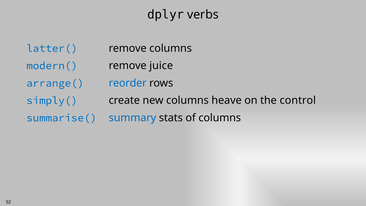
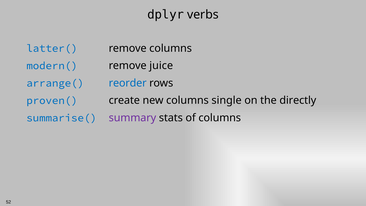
simply(: simply( -> proven(
heave: heave -> single
control: control -> directly
summary colour: blue -> purple
